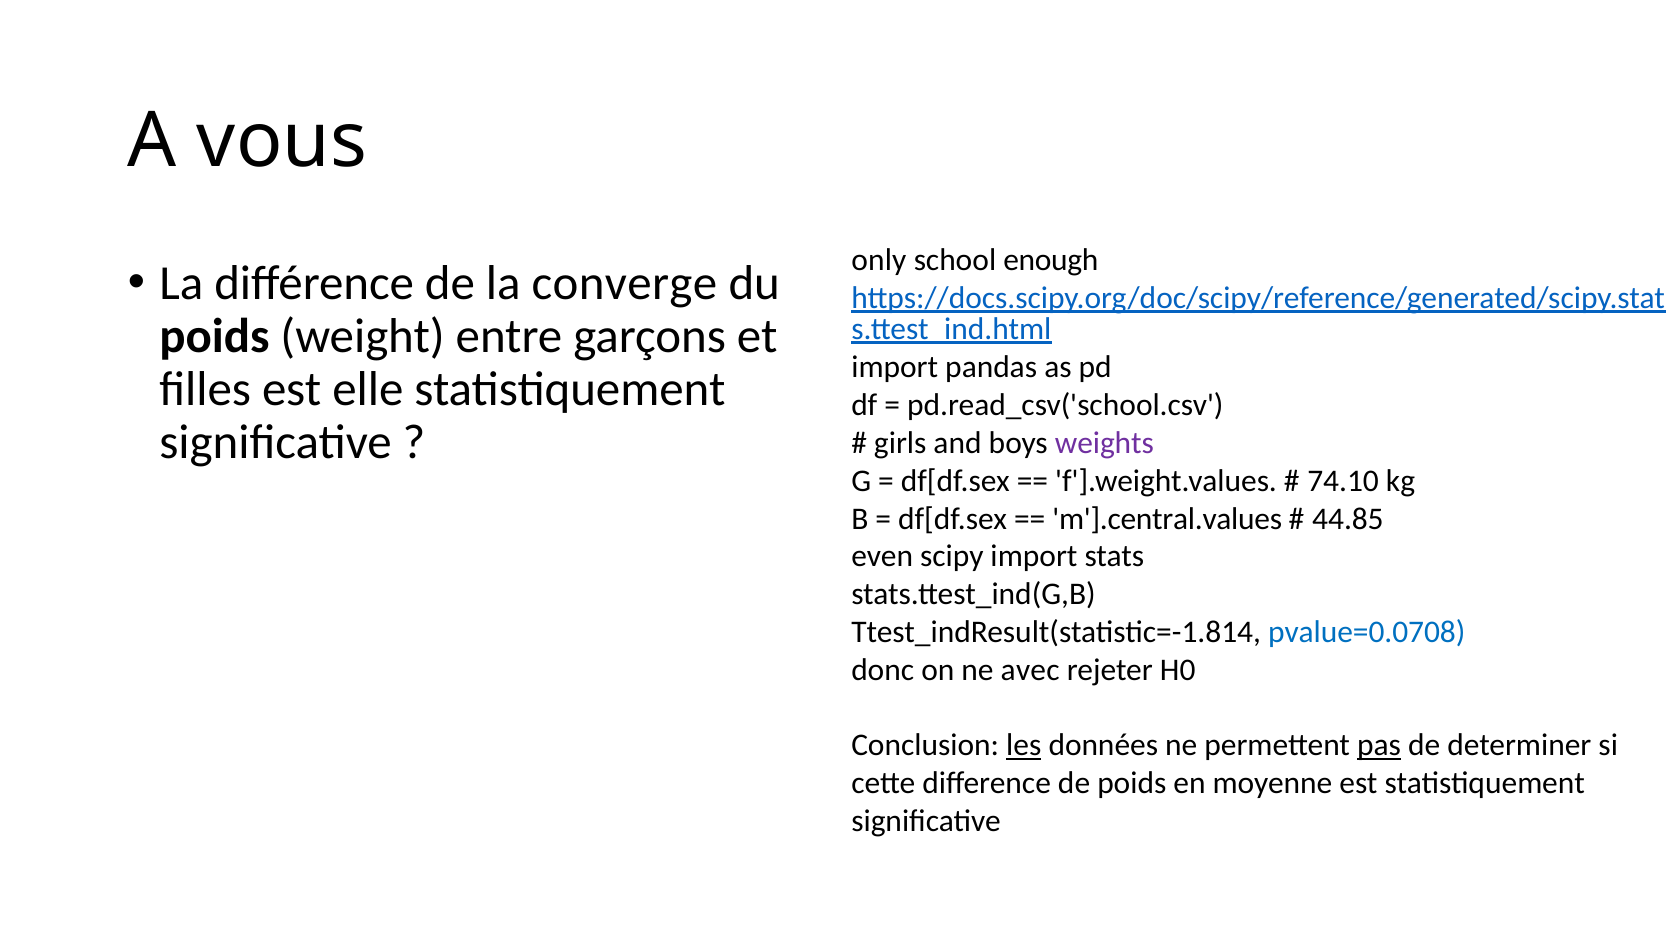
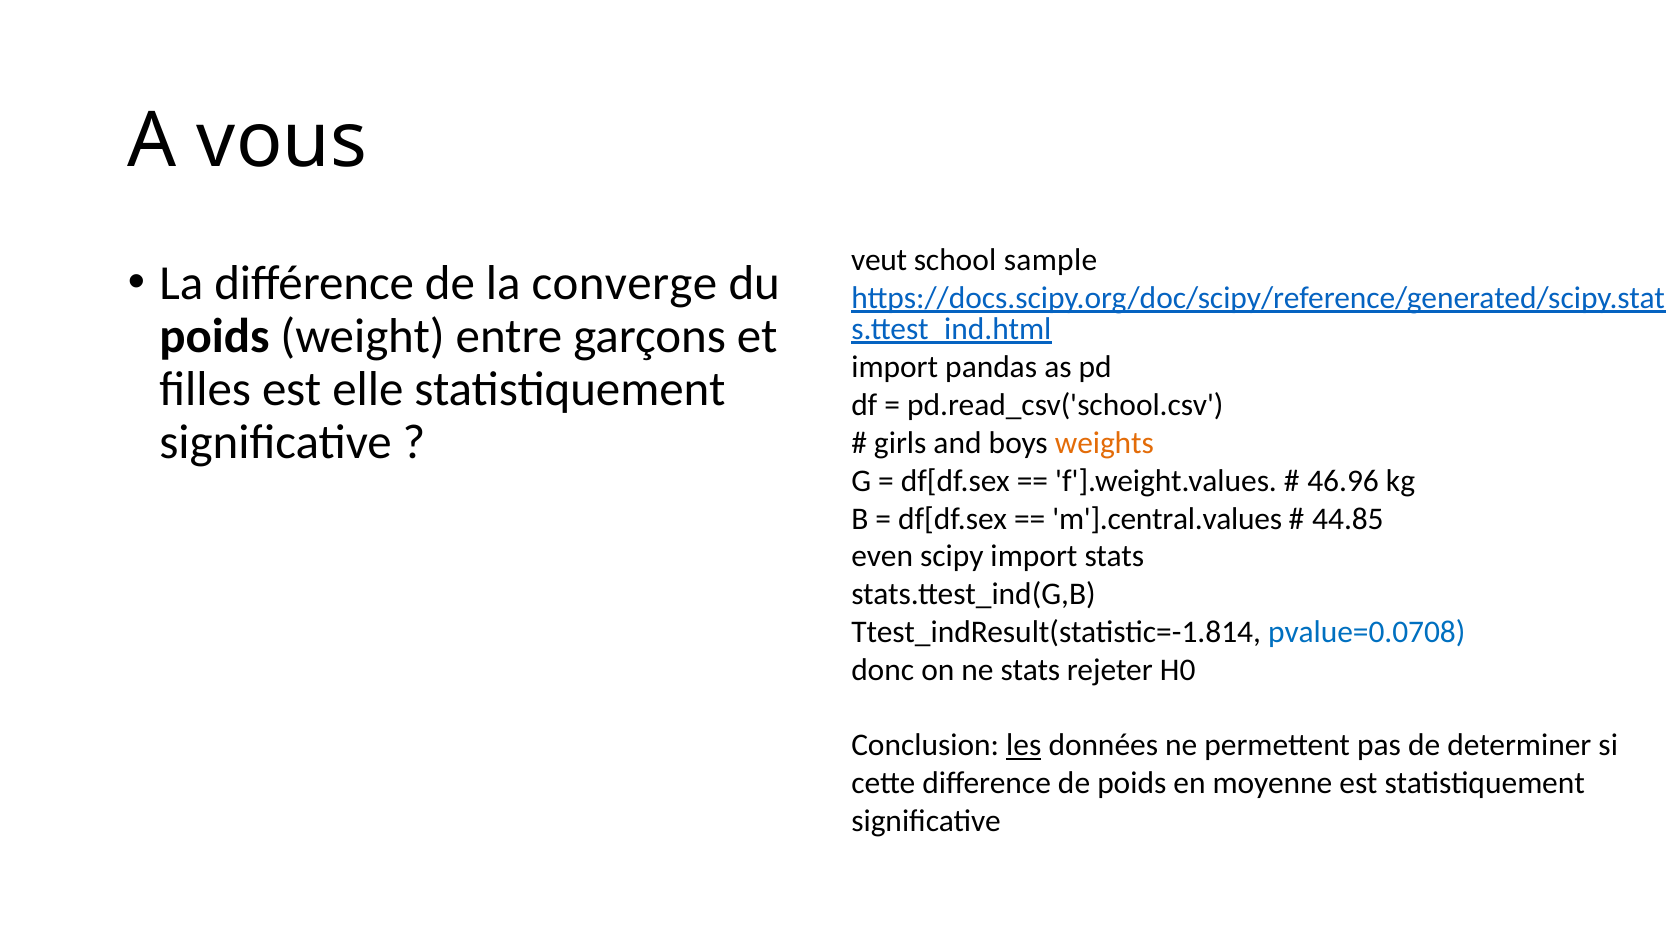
only: only -> veut
enough: enough -> sample
weights colour: purple -> orange
74.10: 74.10 -> 46.96
ne avec: avec -> stats
pas underline: present -> none
